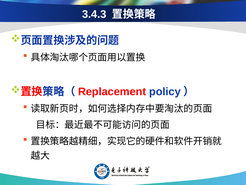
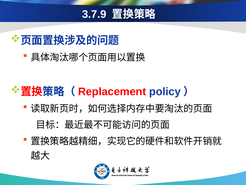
3.4.3: 3.4.3 -> 3.7.9
